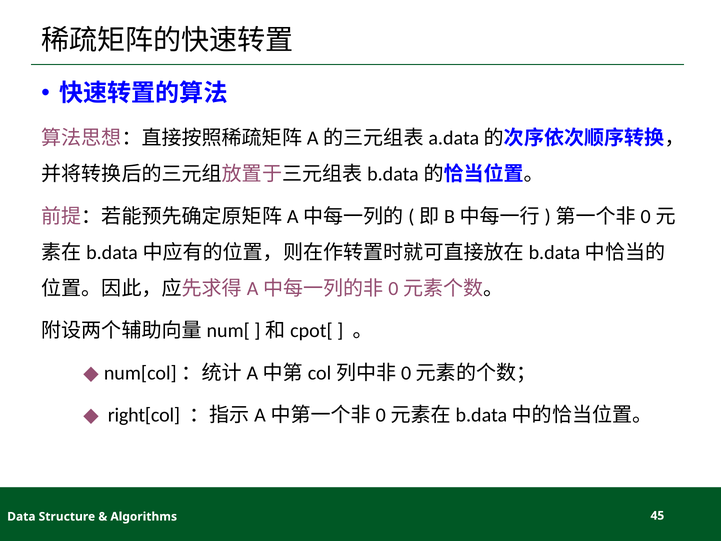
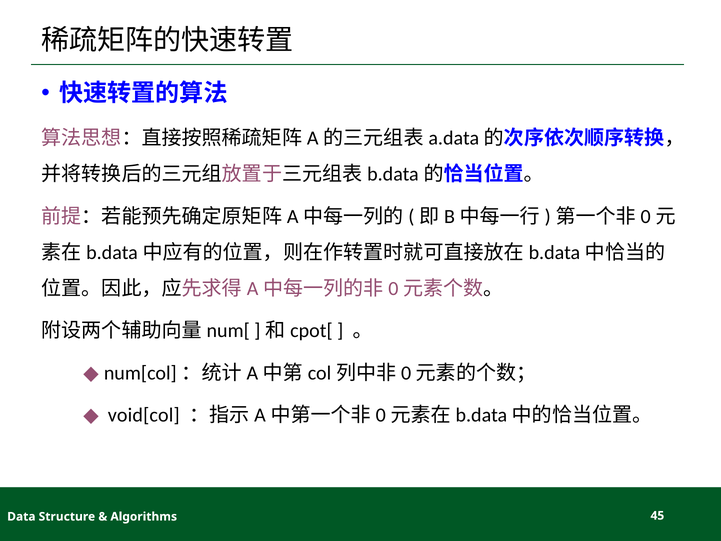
right[col: right[col -> void[col
